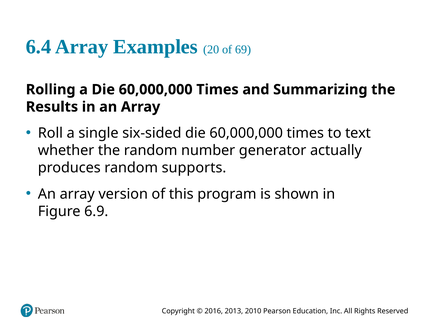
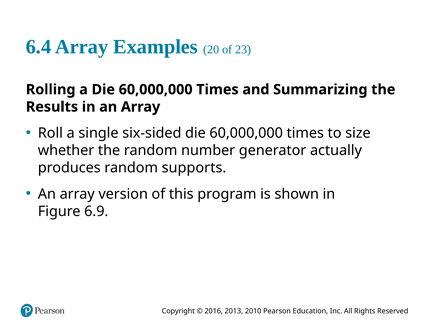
69: 69 -> 23
text: text -> size
